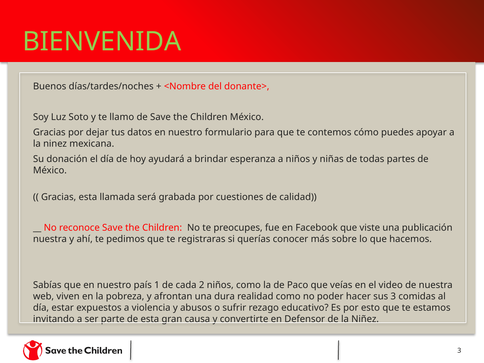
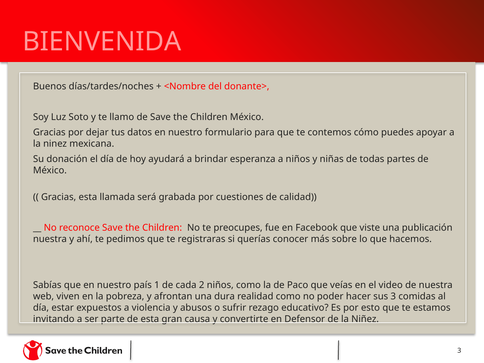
BIENVENIDA colour: light green -> pink
